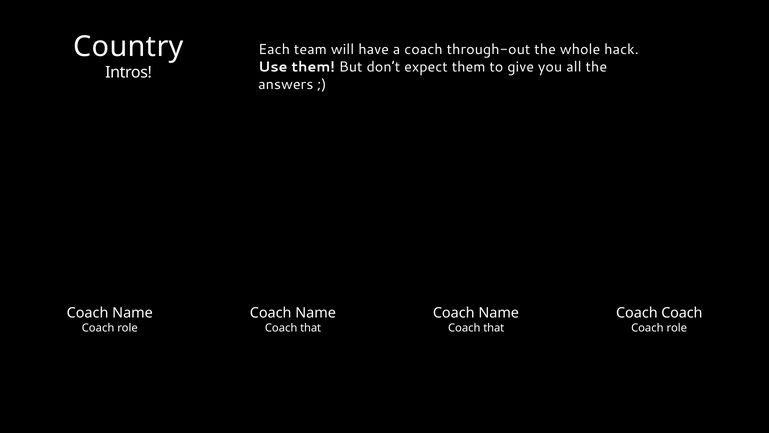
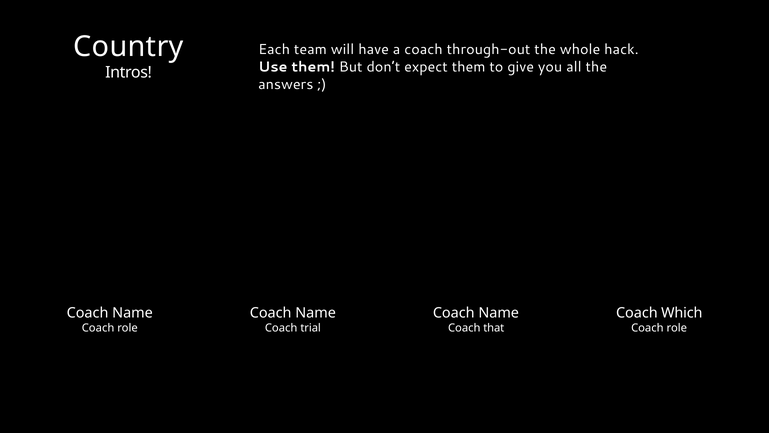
Coach at (682, 312): Coach -> Which
that at (311, 328): that -> trial
